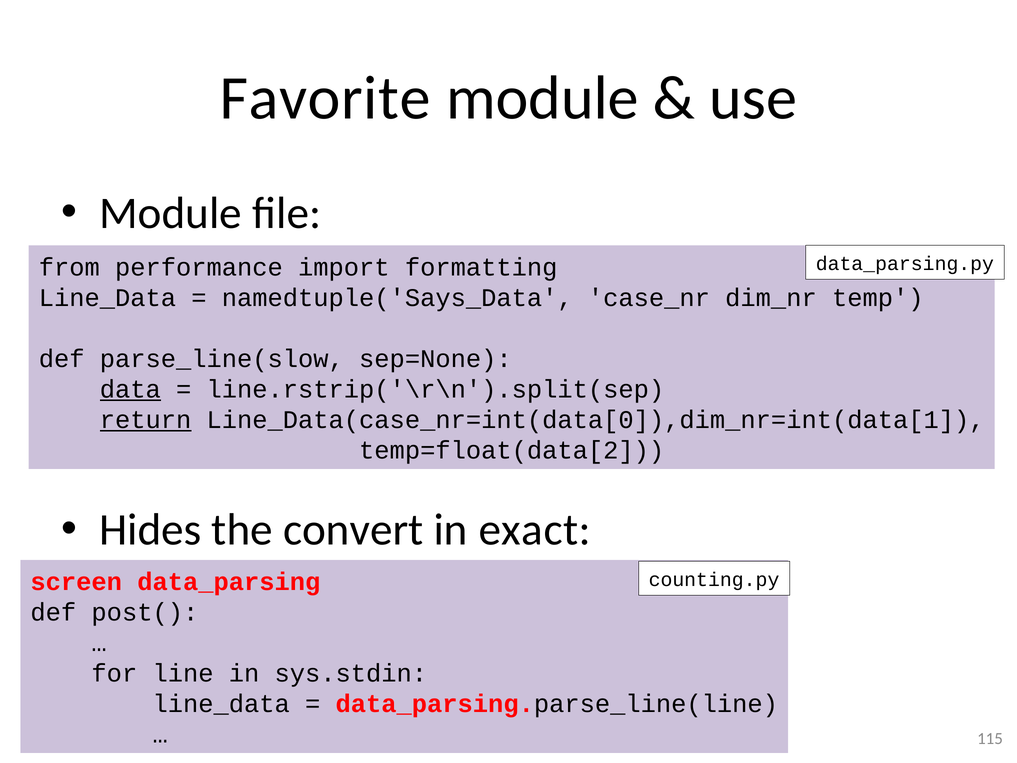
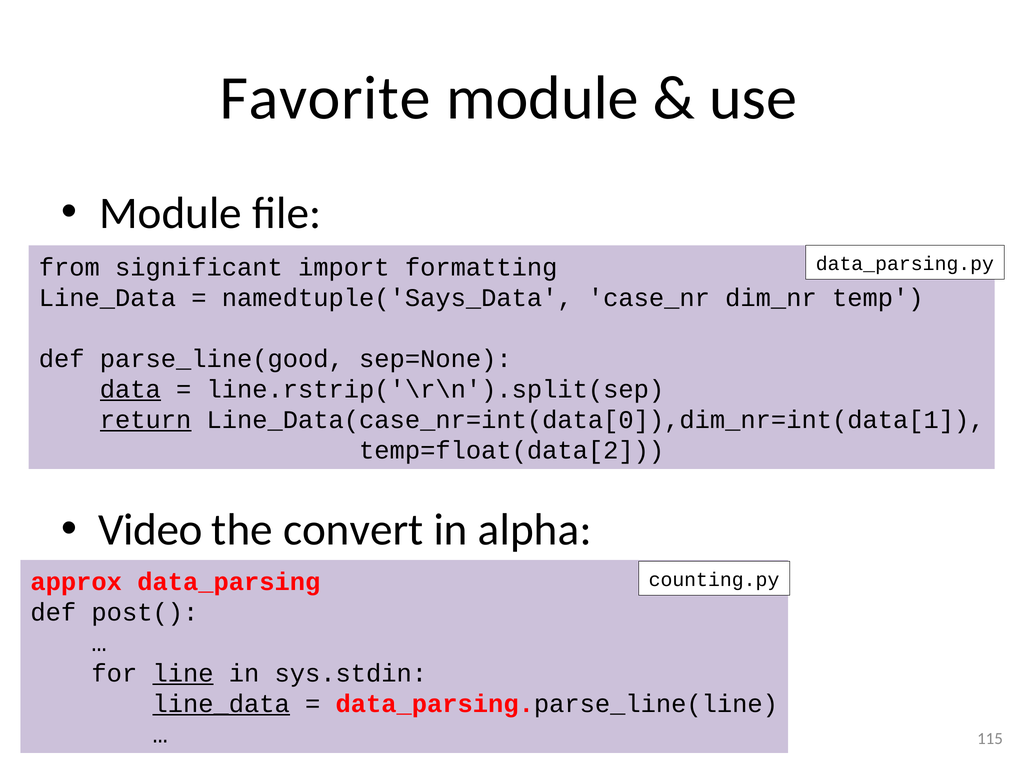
performance: performance -> significant
parse_line(slow: parse_line(slow -> parse_line(good
Hides: Hides -> Video
exact: exact -> alpha
screen: screen -> approx
line underline: none -> present
line_data at (221, 704) underline: none -> present
